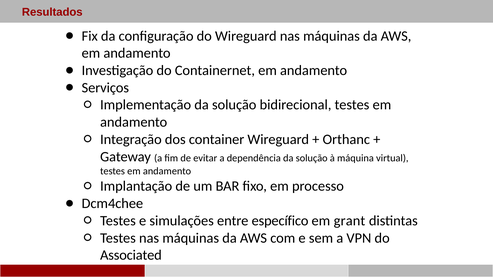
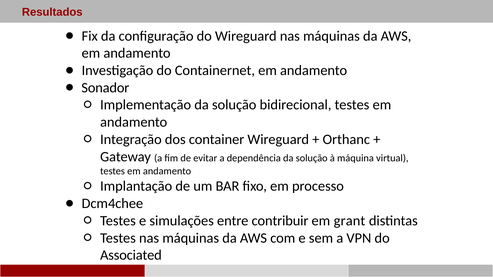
Serviços: Serviços -> Sonador
específico: específico -> contribuir
